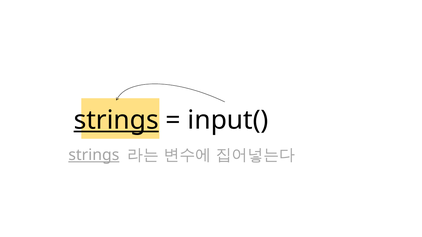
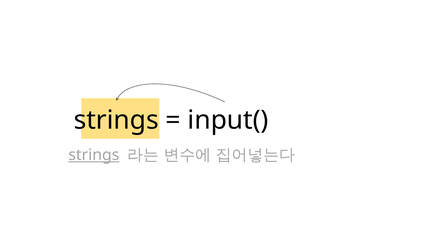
strings at (116, 120) underline: present -> none
